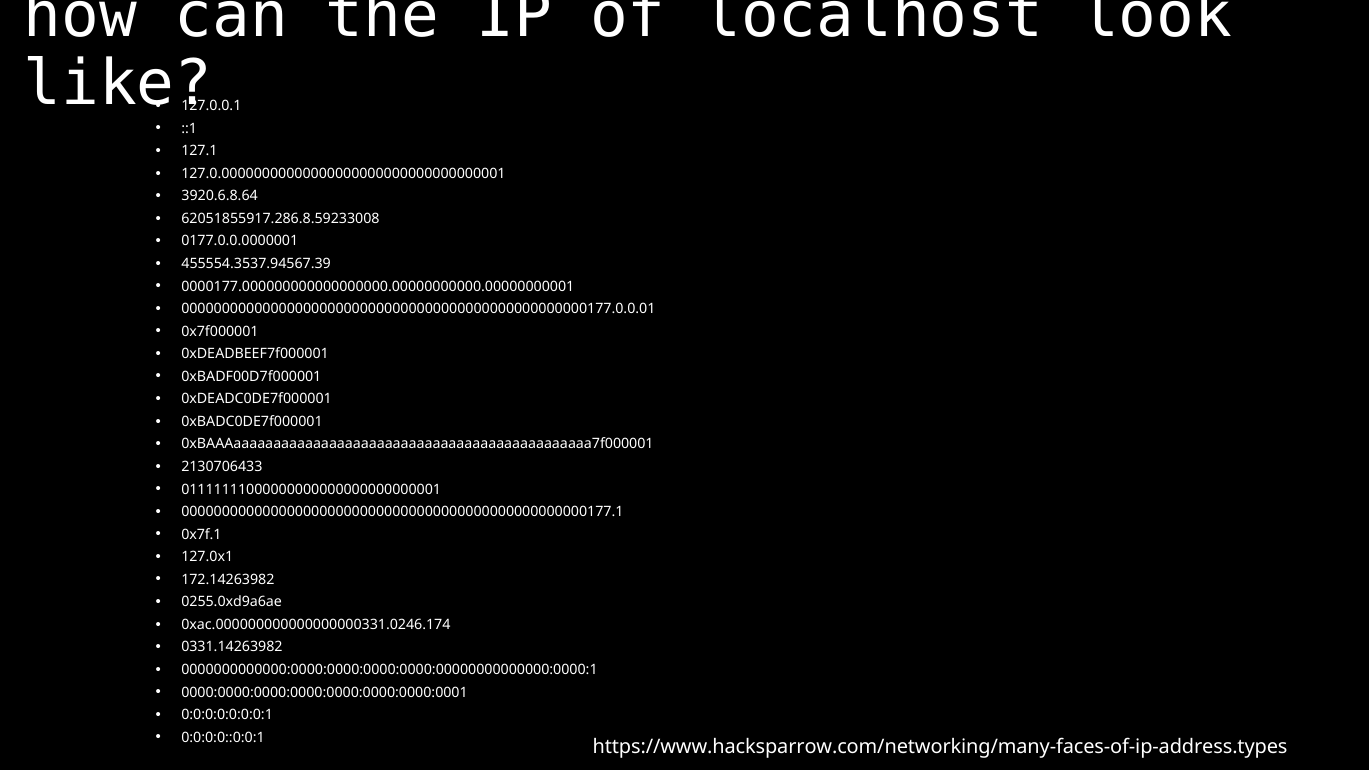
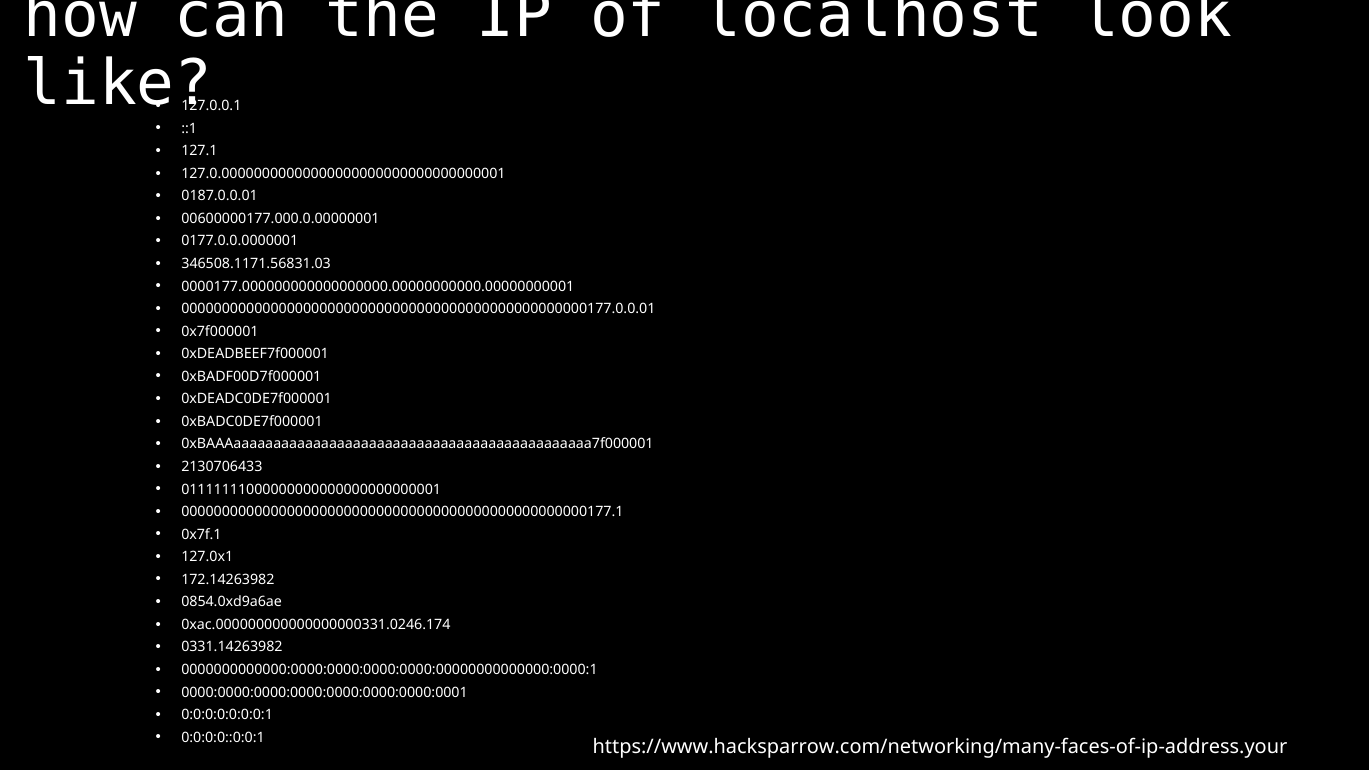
3920.6.8.64: 3920.6.8.64 -> 0187.0.0.01
62051855917.286.8.59233008: 62051855917.286.8.59233008 -> 00600000177.000.0.00000001
455554.3537.94567.39: 455554.3537.94567.39 -> 346508.1171.56831.03
0255.0xd9a6ae: 0255.0xd9a6ae -> 0854.0xd9a6ae
https://www.hacksparrow.com/networking/many-faces-of-ip-address.types: https://www.hacksparrow.com/networking/many-faces-of-ip-address.types -> https://www.hacksparrow.com/networking/many-faces-of-ip-address.your
